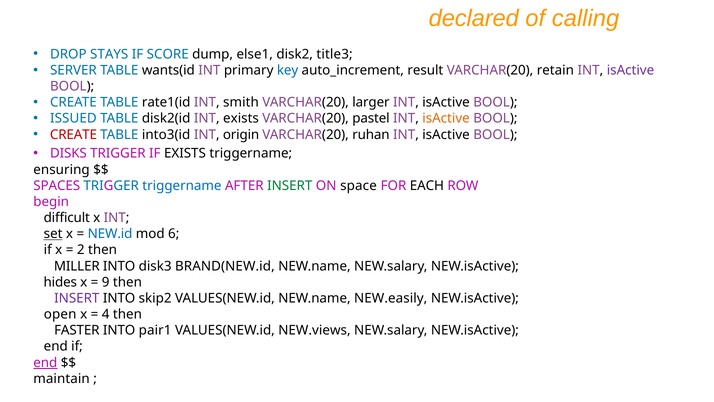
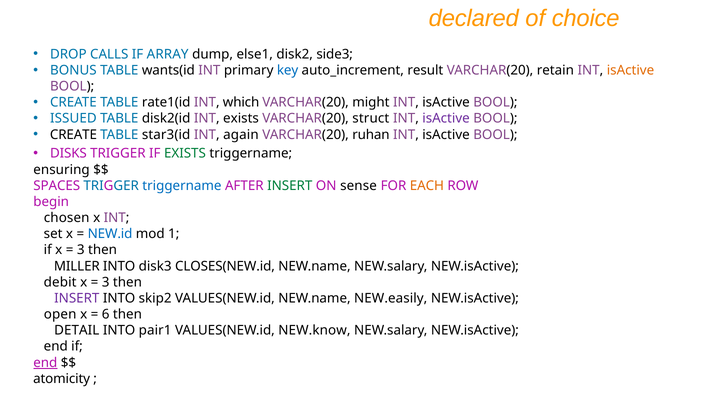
calling: calling -> choice
STAYS: STAYS -> CALLS
SCORE: SCORE -> ARRAY
title3: title3 -> side3
SERVER: SERVER -> BONUS
isActive at (630, 70) colour: purple -> orange
smith: smith -> which
larger: larger -> might
pastel: pastel -> struct
isActive at (446, 118) colour: orange -> purple
CREATE at (73, 135) colour: red -> black
into3(id: into3(id -> star3(id
origin: origin -> again
EXISTS at (185, 153) colour: black -> green
space: space -> sense
EACH colour: black -> orange
difficult: difficult -> chosen
set underline: present -> none
6: 6 -> 1
2 at (81, 250): 2 -> 3
BRAND(NEW.id: BRAND(NEW.id -> CLOSES(NEW.id
hides: hides -> debit
9 at (106, 282): 9 -> 3
4: 4 -> 6
FASTER: FASTER -> DETAIL
NEW.views: NEW.views -> NEW.know
maintain: maintain -> atomicity
